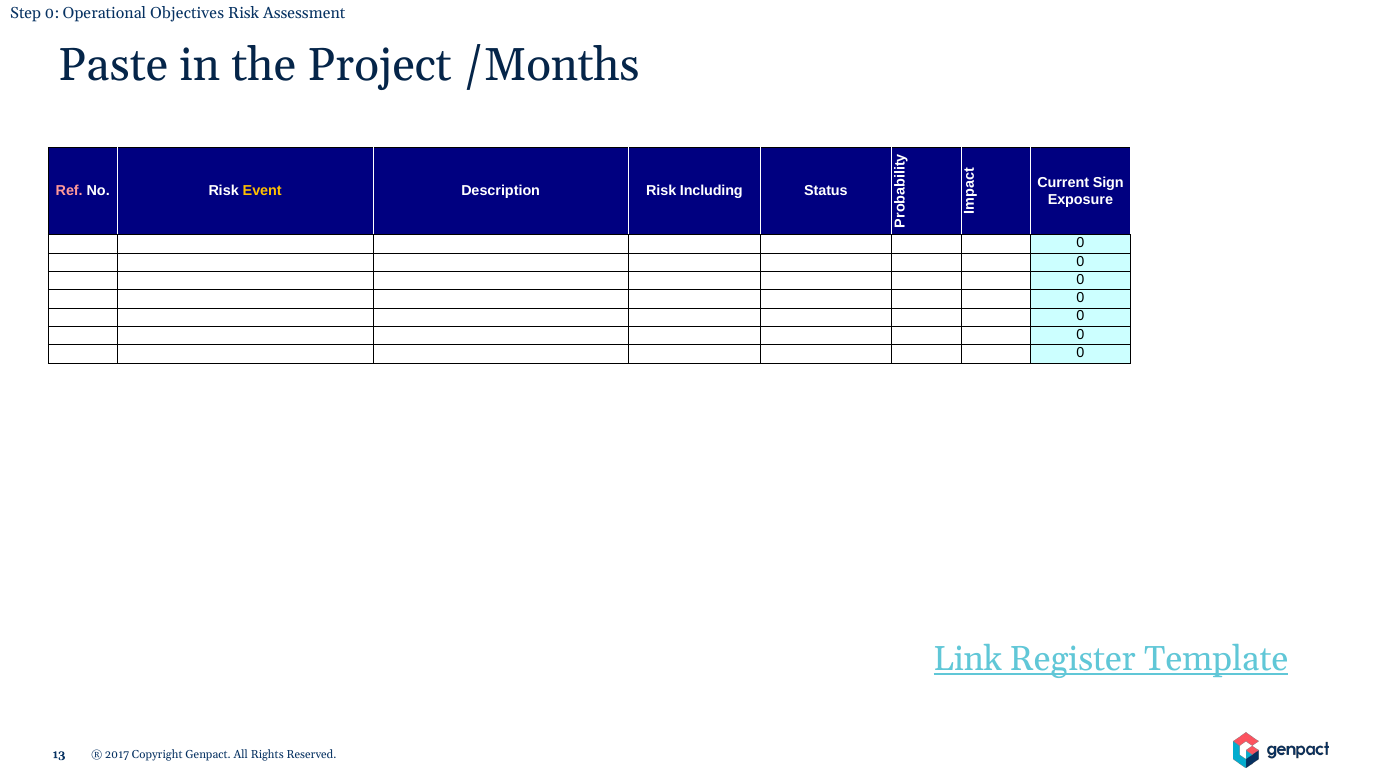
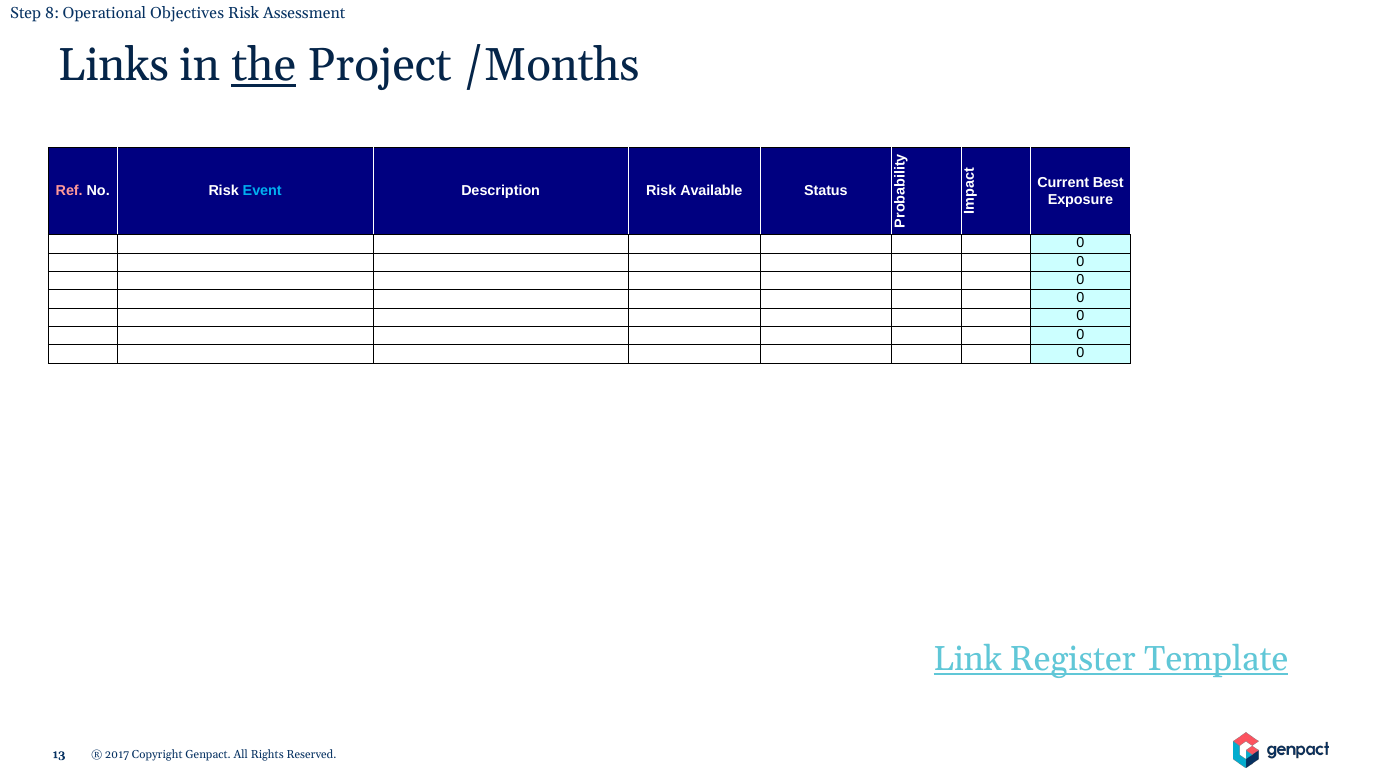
Step 0: 0 -> 8
Paste: Paste -> Links
the underline: none -> present
Sign: Sign -> Best
Event colour: yellow -> light blue
Including: Including -> Available
